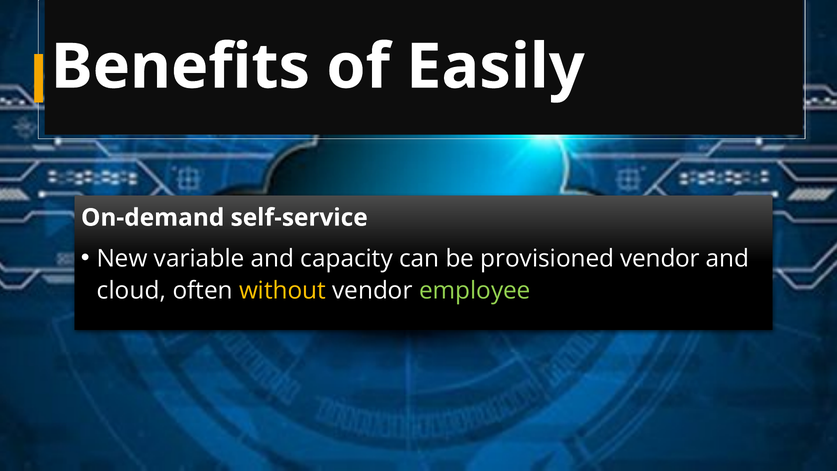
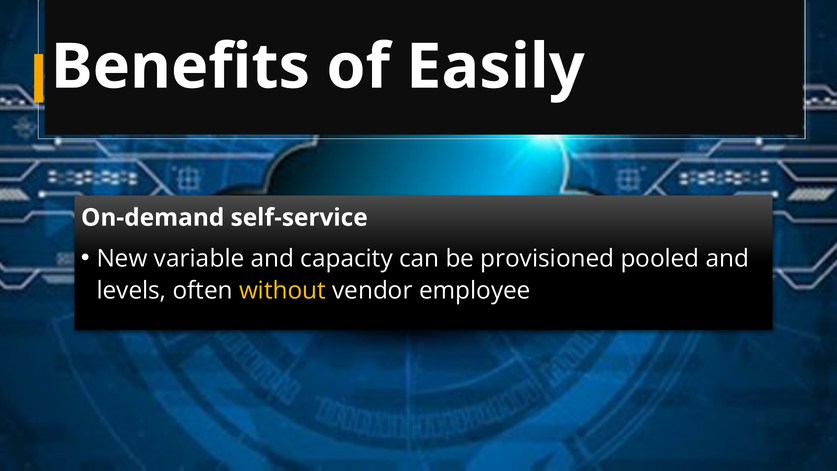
provisioned vendor: vendor -> pooled
cloud: cloud -> levels
employee colour: light green -> white
